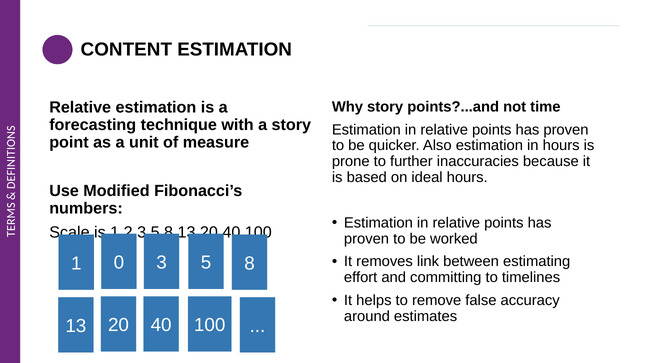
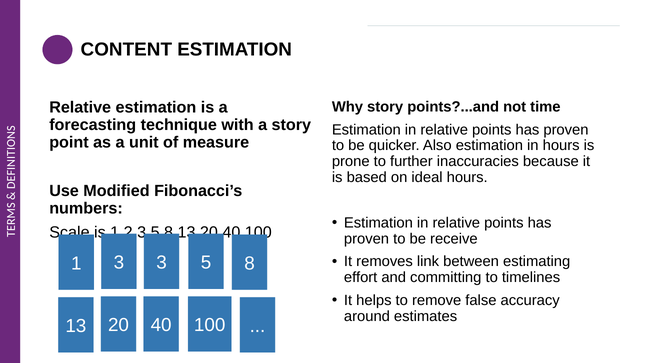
worked: worked -> receive
1 0: 0 -> 3
